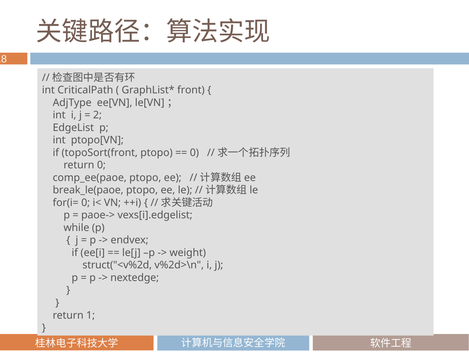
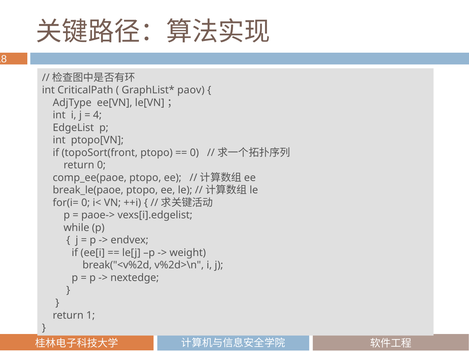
front: front -> paov
2: 2 -> 4
struct("<v%2d: struct("<v%2d -> break("<v%2d
